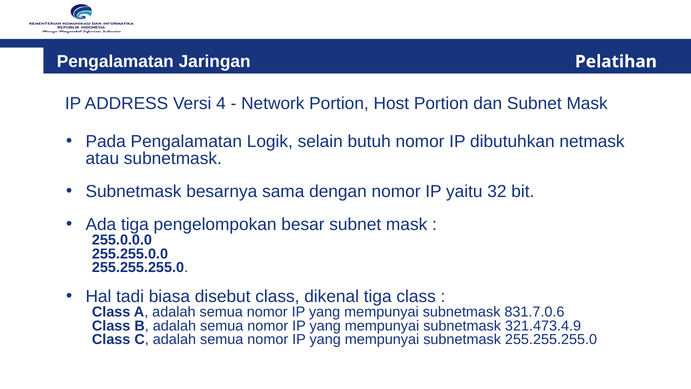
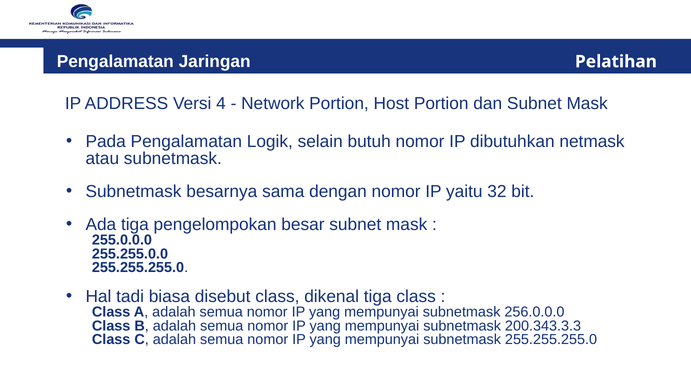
831.7.0.6: 831.7.0.6 -> 256.0.0.0
321.473.4.9: 321.473.4.9 -> 200.343.3.3
